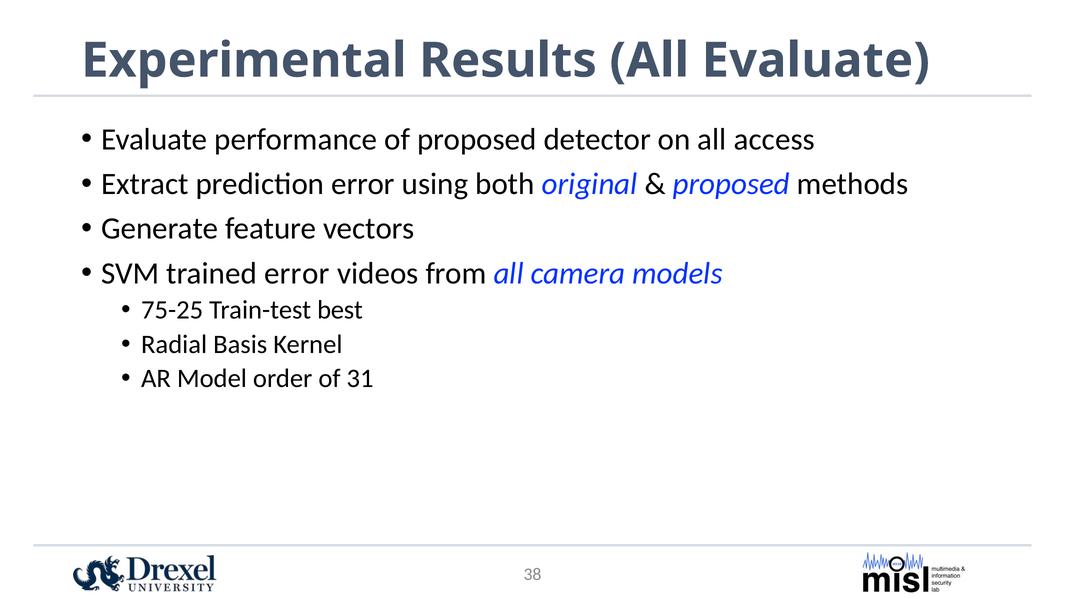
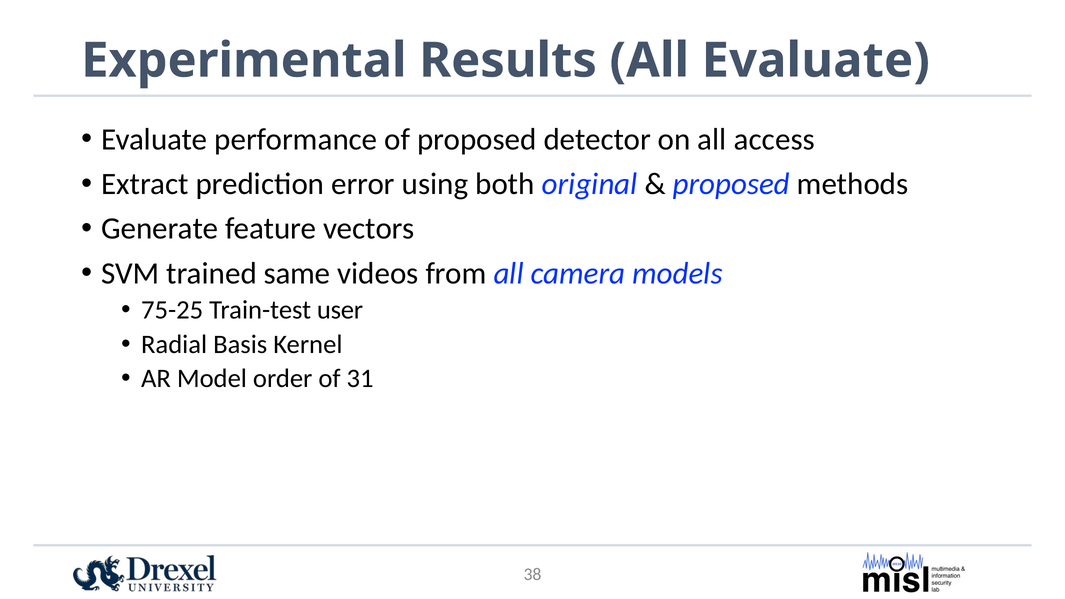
trained error: error -> same
best: best -> user
